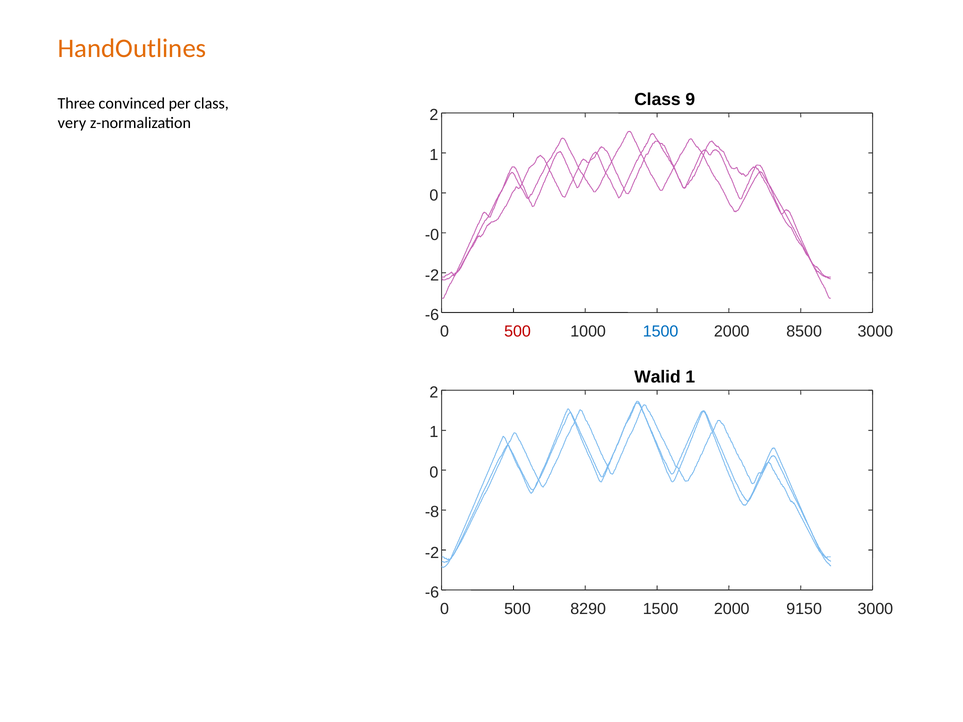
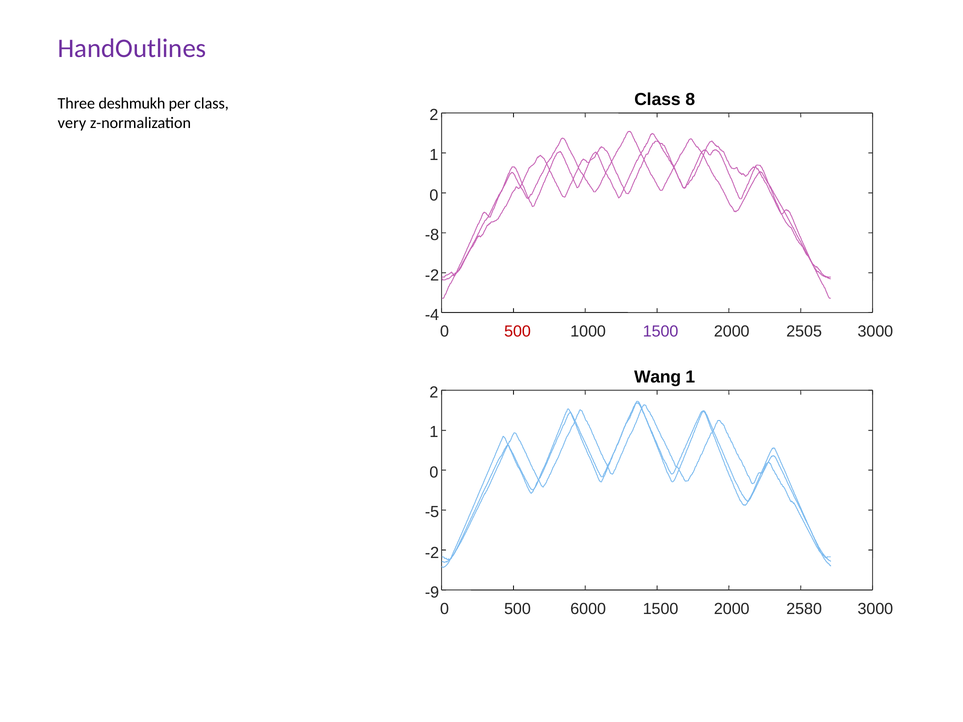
HandOutlines colour: orange -> purple
9: 9 -> 8
convinced: convinced -> deshmukh
-0: -0 -> -8
-6 at (432, 315): -6 -> -4
1500 at (661, 332) colour: blue -> purple
8500: 8500 -> 2505
Walid: Walid -> Wang
-8: -8 -> -5
-6 at (432, 593): -6 -> -9
8290: 8290 -> 6000
9150: 9150 -> 2580
